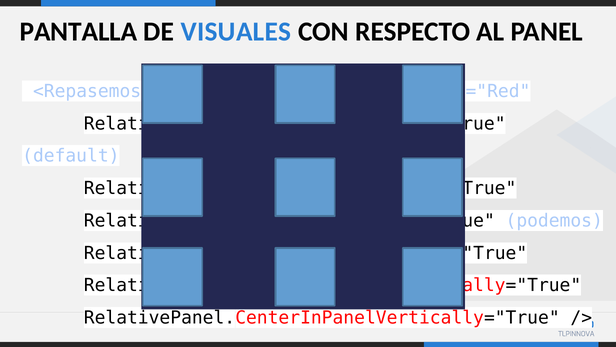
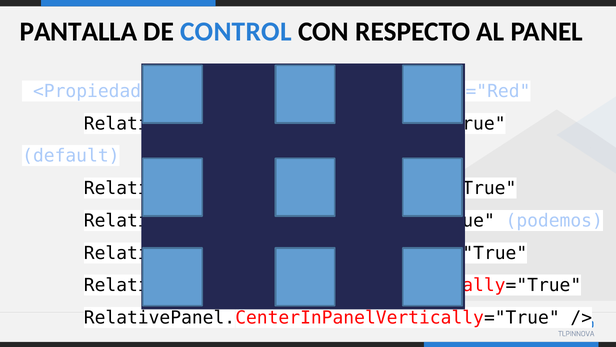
VISUALES: VISUALES -> CONTROL
<Repasemos: <Repasemos -> <Propiedad
